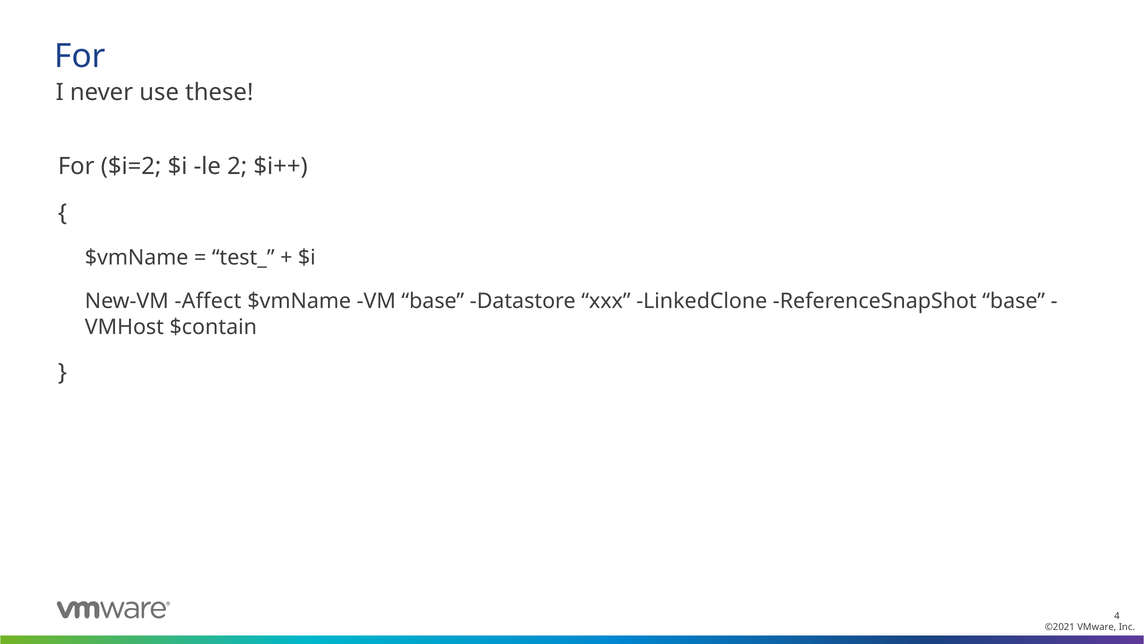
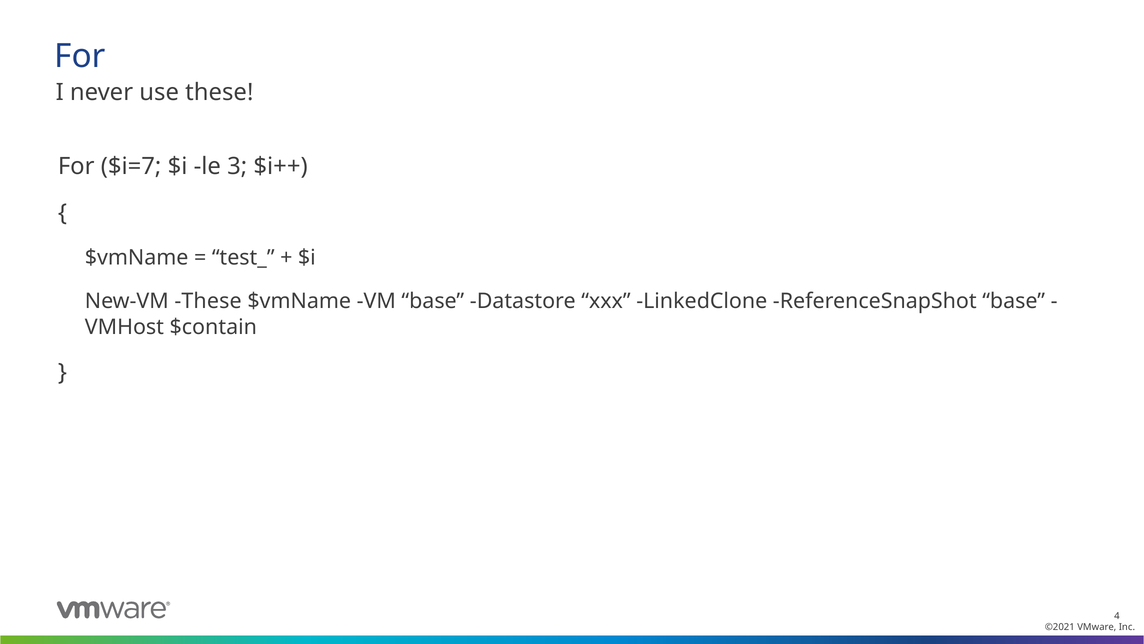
$i=2: $i=2 -> $i=7
2: 2 -> 3
Affect at (208, 301): Affect -> These
